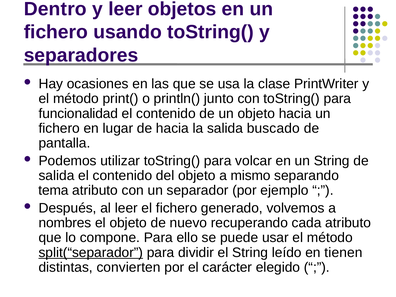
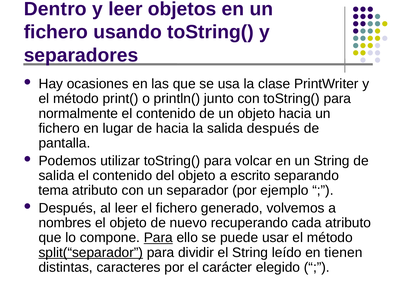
funcionalidad: funcionalidad -> normalmente
salida buscado: buscado -> después
mismo: mismo -> escrito
Para at (158, 238) underline: none -> present
convierten: convierten -> caracteres
